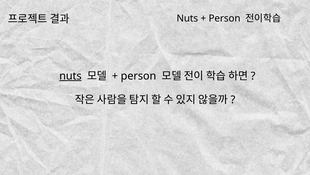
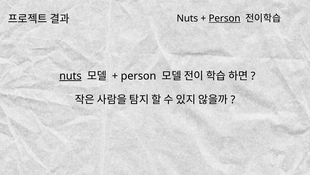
Person at (225, 18) underline: none -> present
